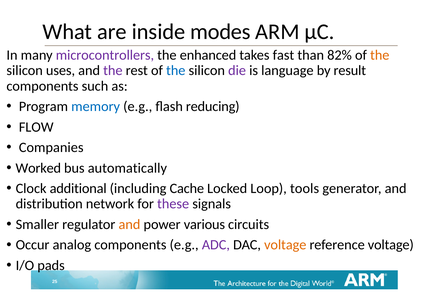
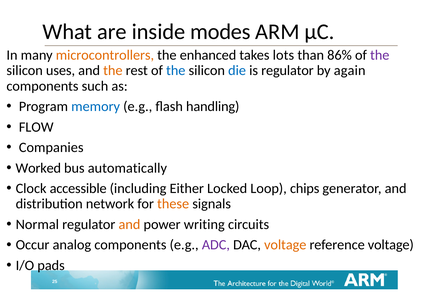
microcontrollers colour: purple -> orange
fast: fast -> lots
82%: 82% -> 86%
the at (380, 55) colour: orange -> purple
the at (113, 71) colour: purple -> orange
die colour: purple -> blue
is language: language -> regulator
result: result -> again
reducing: reducing -> handling
additional: additional -> accessible
Cache: Cache -> Either
tools: tools -> chips
these colour: purple -> orange
Smaller: Smaller -> Normal
various: various -> writing
